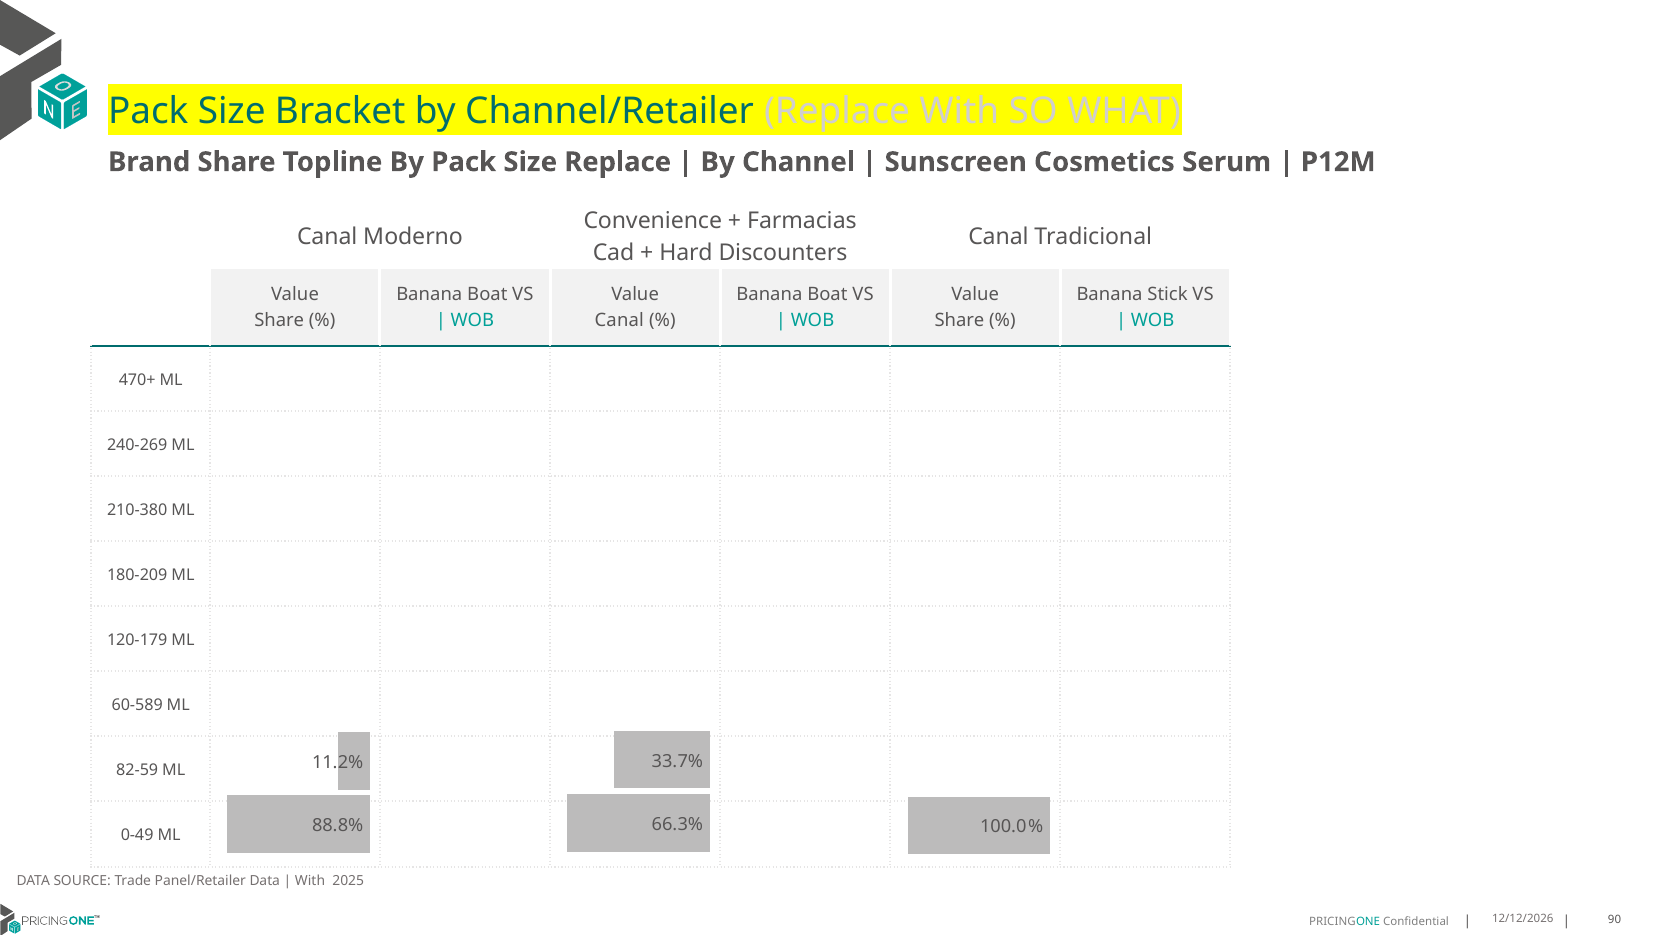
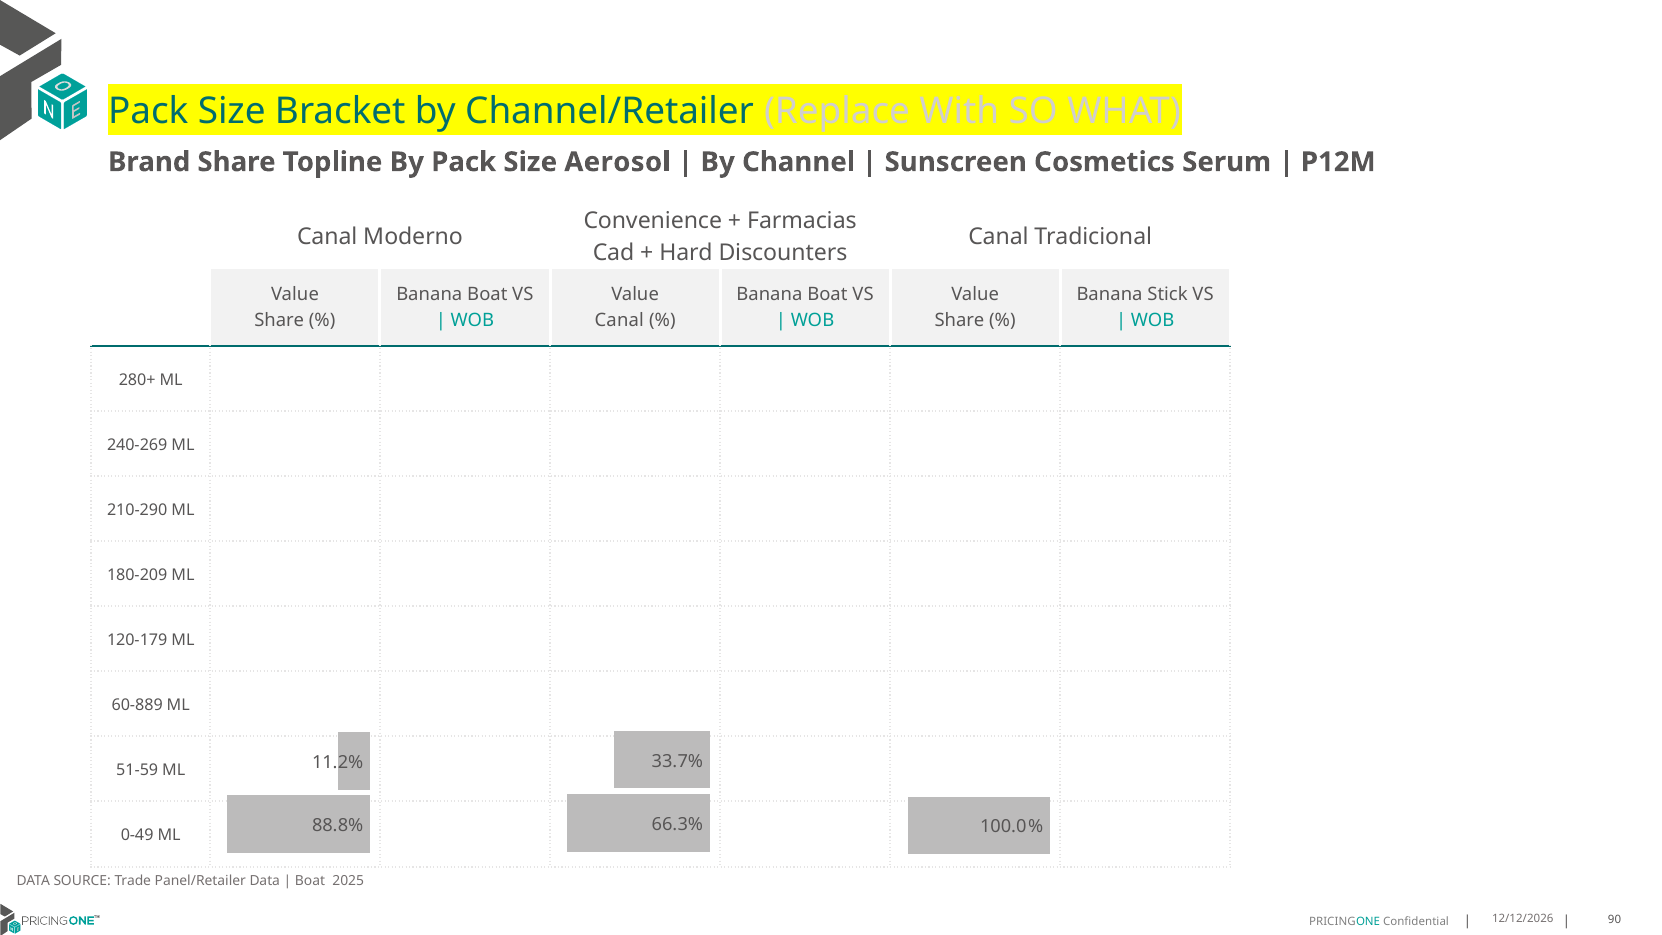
Size Replace: Replace -> Aerosol
470+: 470+ -> 280+
210-380: 210-380 -> 210-290
60-589: 60-589 -> 60-889
82-59: 82-59 -> 51-59
With at (310, 881): With -> Boat
